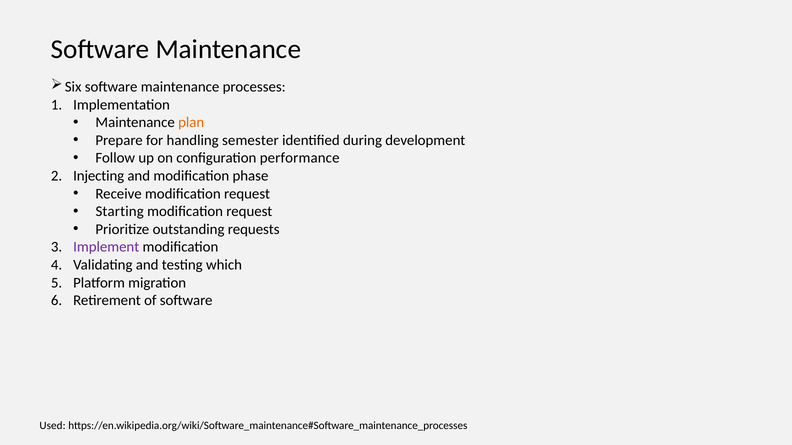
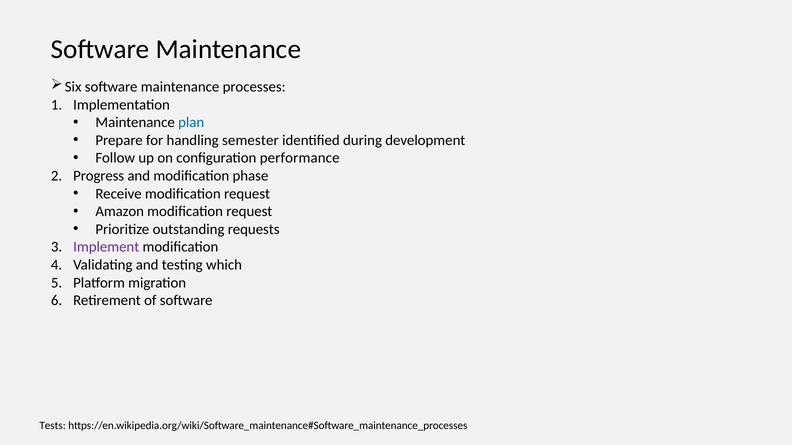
plan colour: orange -> blue
Injecting: Injecting -> Progress
Starting: Starting -> Amazon
Used: Used -> Tests
